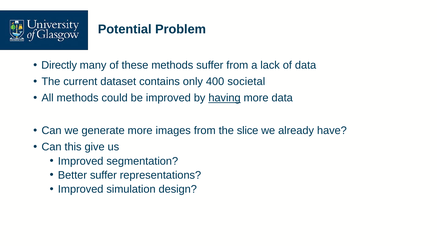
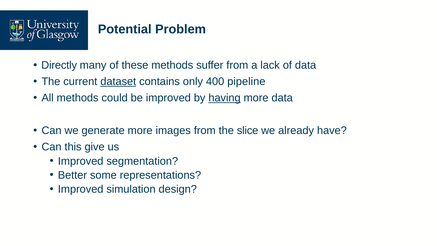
dataset underline: none -> present
societal: societal -> pipeline
Better suffer: suffer -> some
